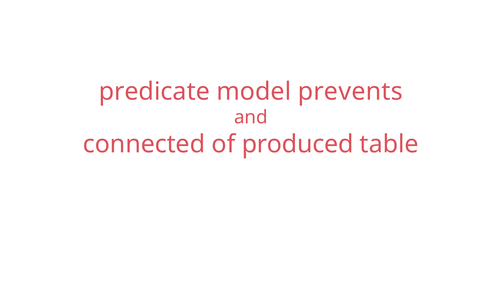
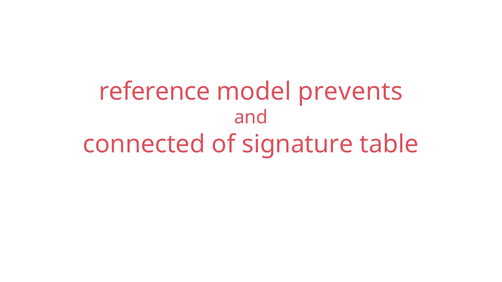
predicate: predicate -> reference
produced: produced -> signature
